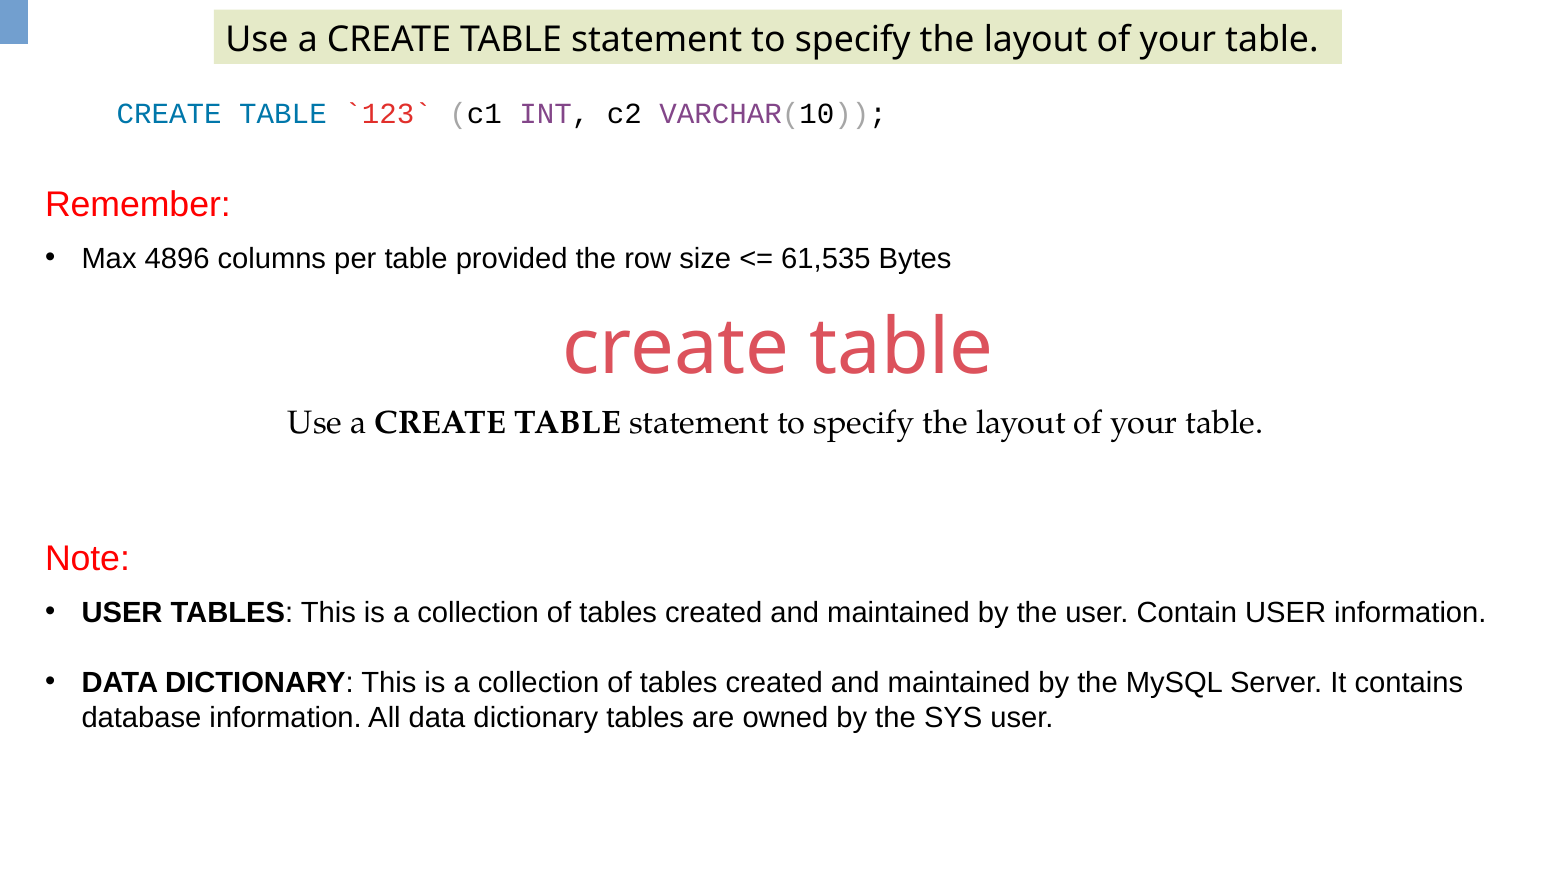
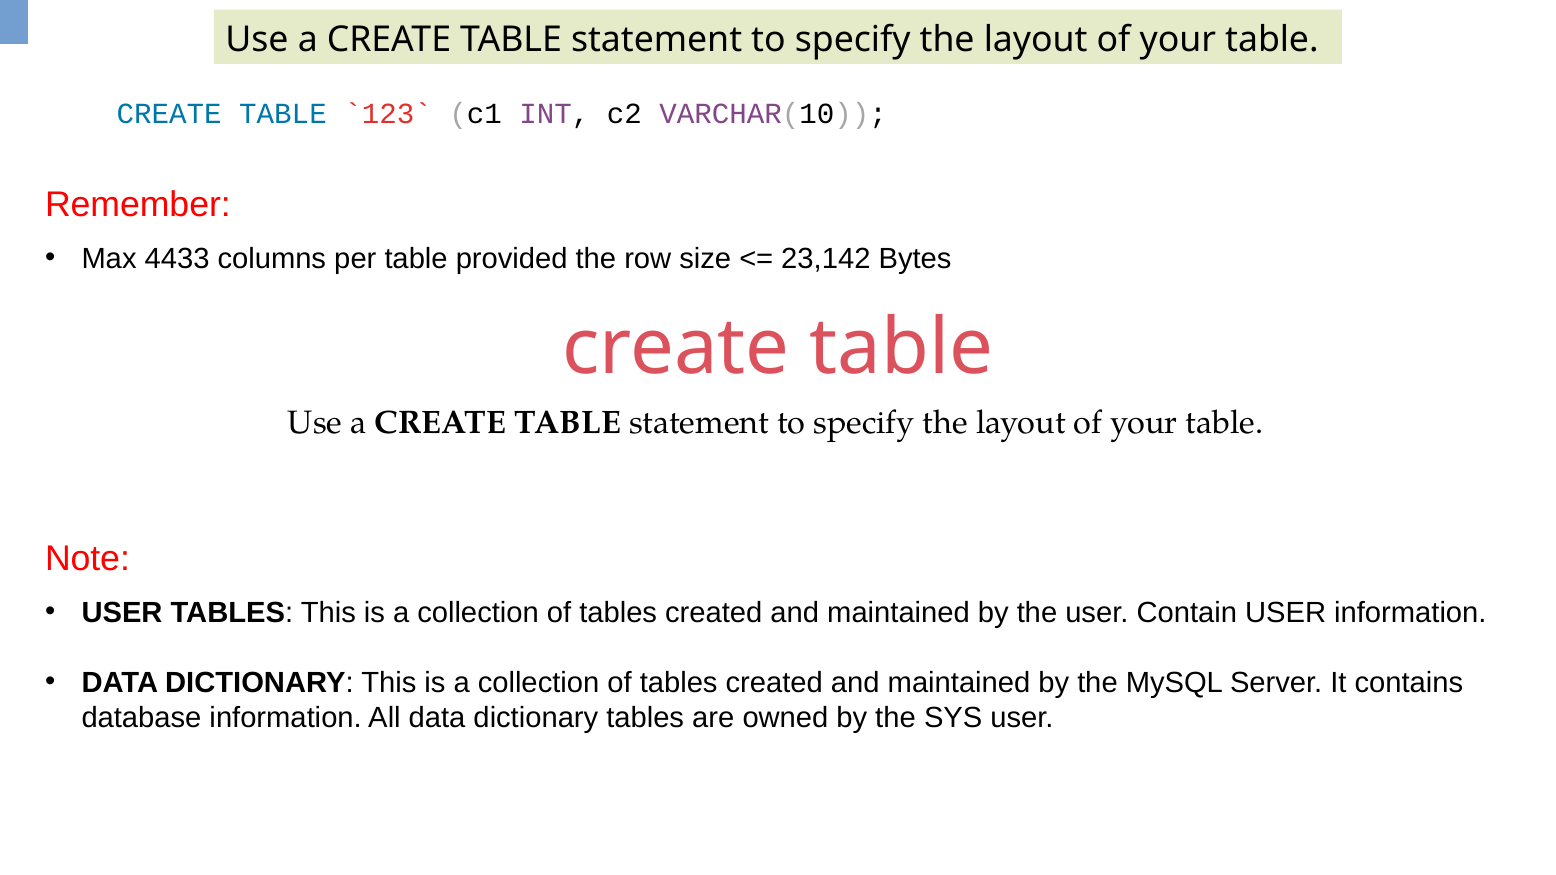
4896: 4896 -> 4433
61,535: 61,535 -> 23,142
